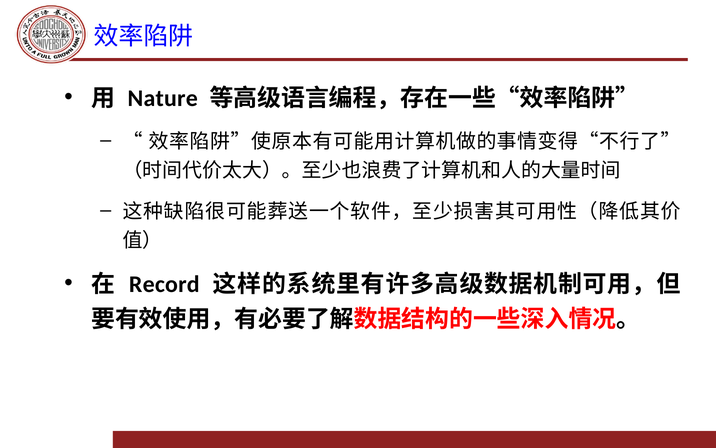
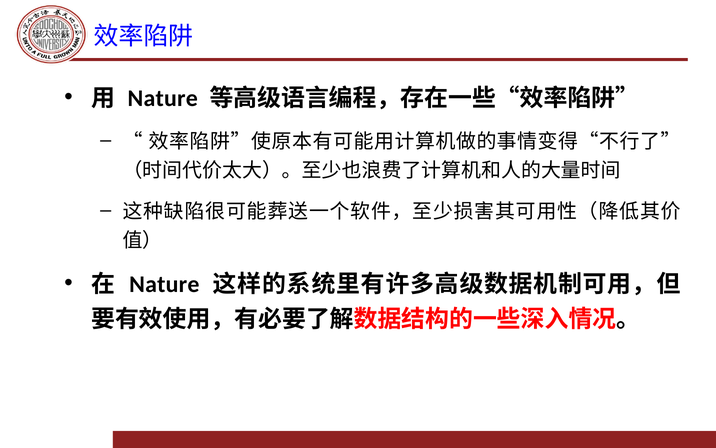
Record at (164, 284): Record -> Nature
